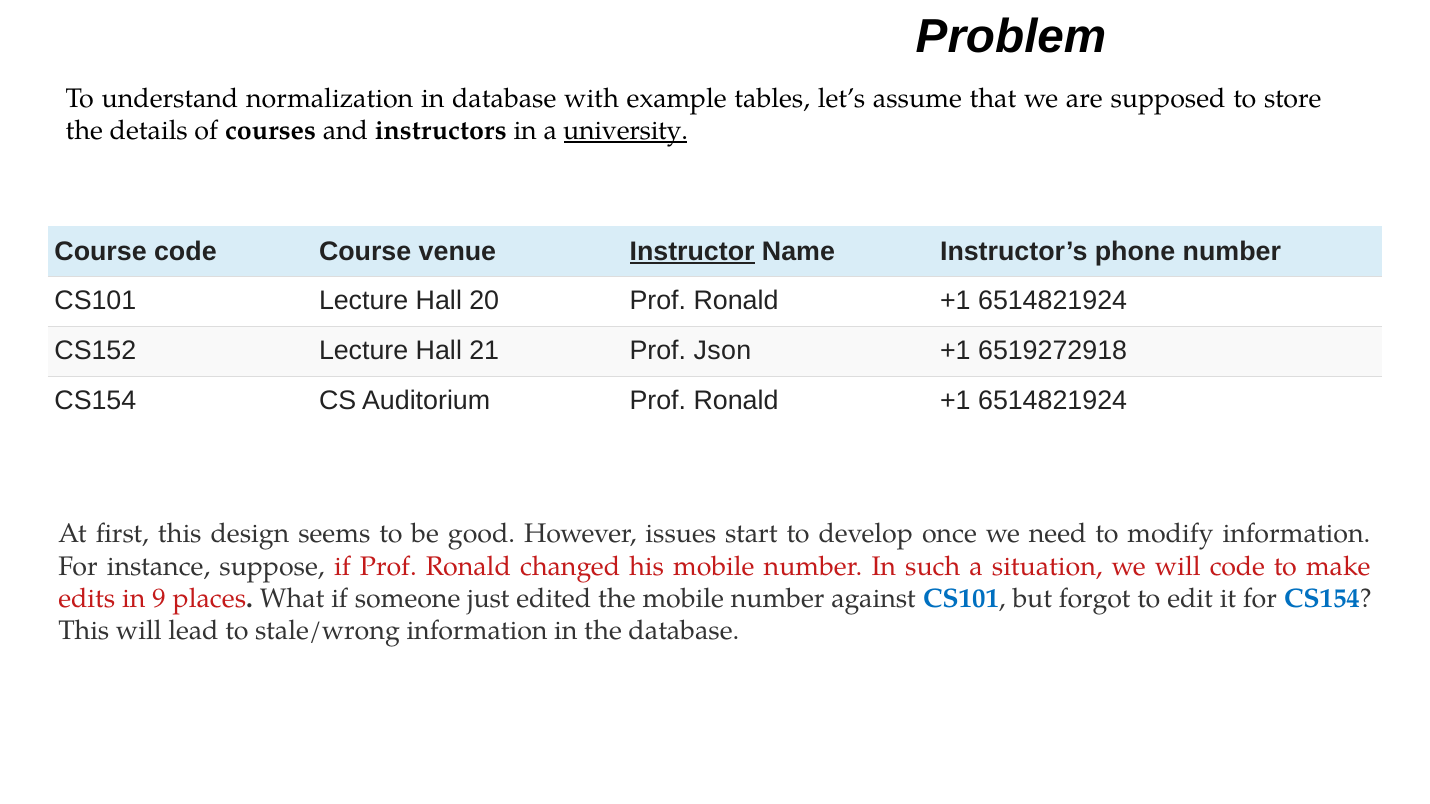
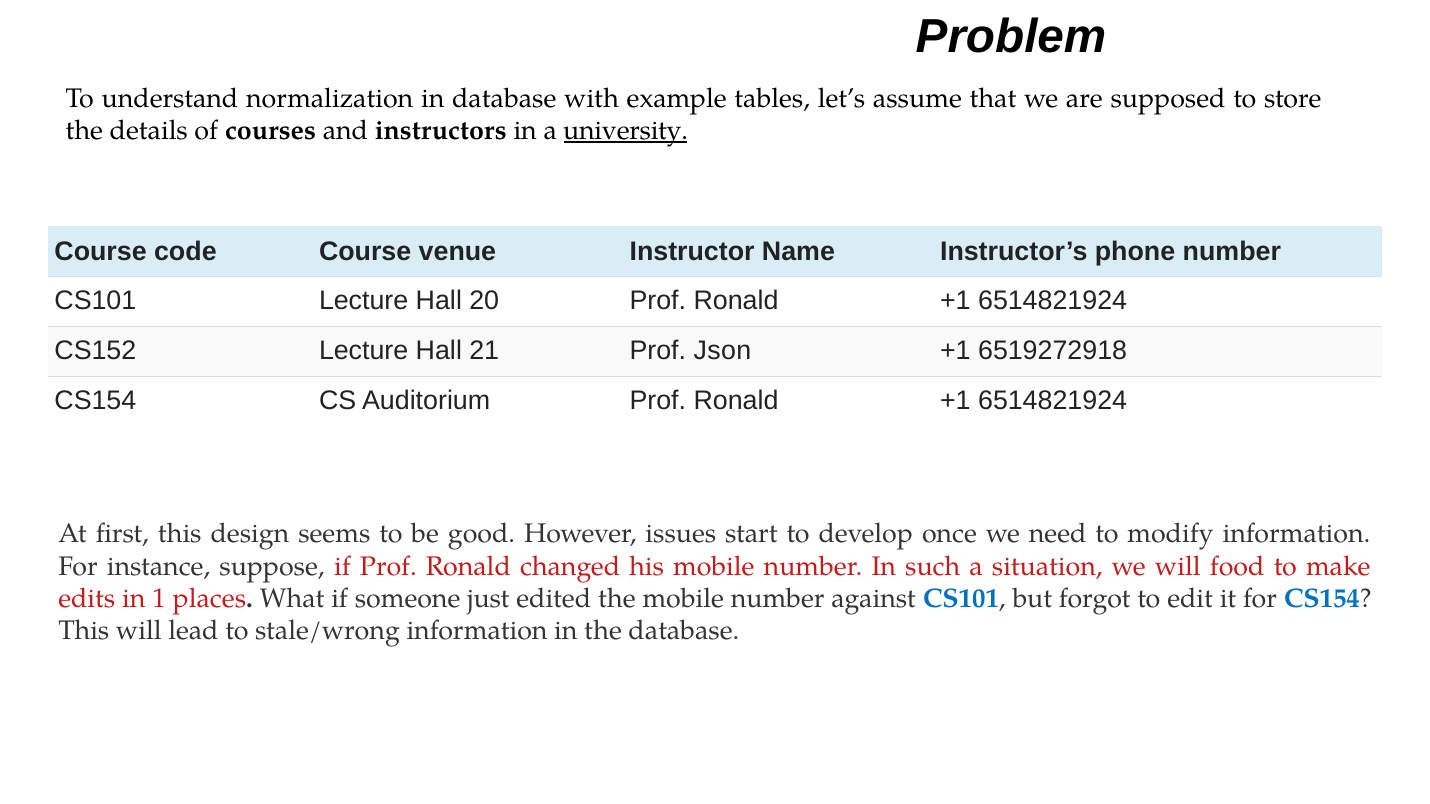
Instructor underline: present -> none
will code: code -> food
9: 9 -> 1
